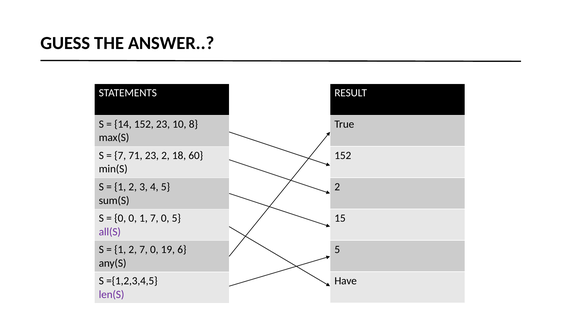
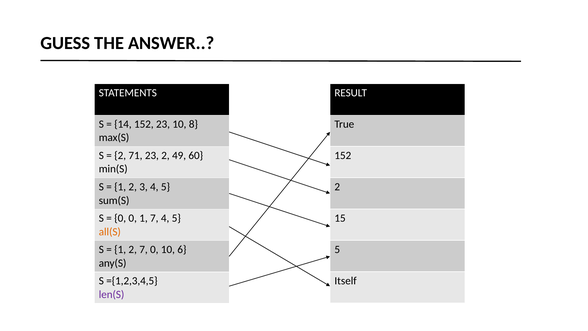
7 at (120, 155): 7 -> 2
18: 18 -> 49
1 7 0: 0 -> 4
all(S colour: purple -> orange
0 19: 19 -> 10
Have: Have -> Itself
